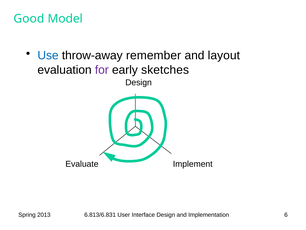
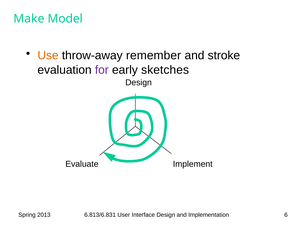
Good: Good -> Make
Use colour: blue -> orange
layout: layout -> stroke
